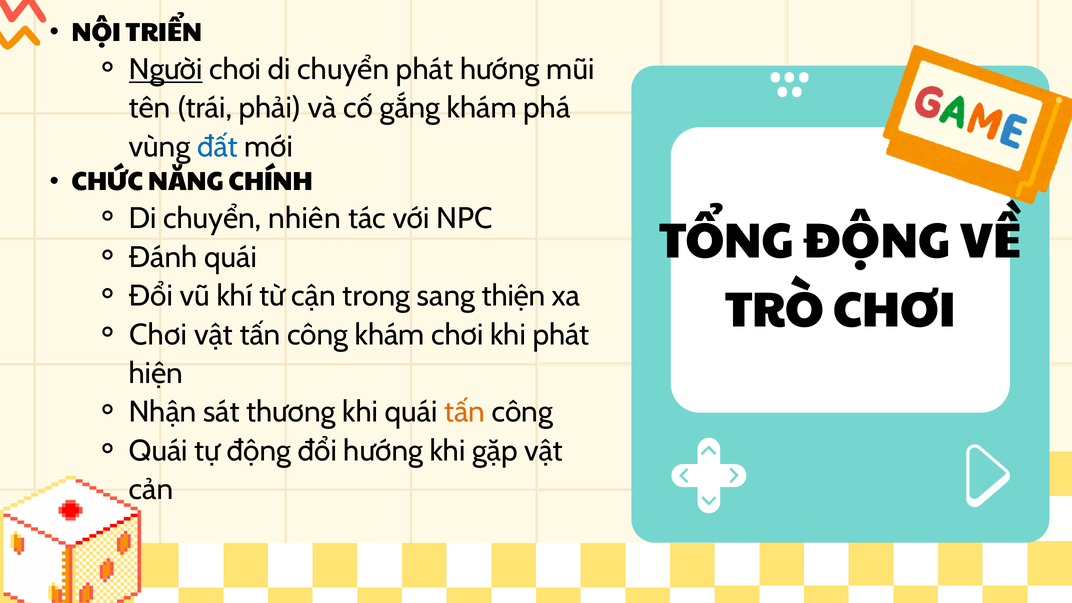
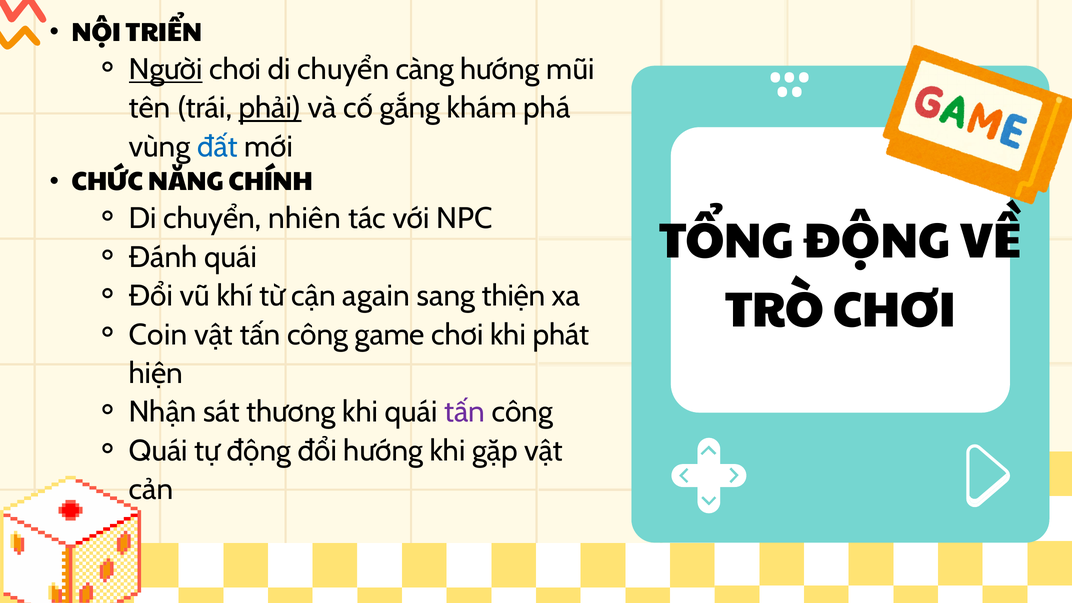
chuyển phát: phát -> càng
phải underline: none -> present
trong: trong -> again
Chơi at (158, 335): Chơi -> Coin
công khám: khám -> game
tấn at (465, 412) colour: orange -> purple
